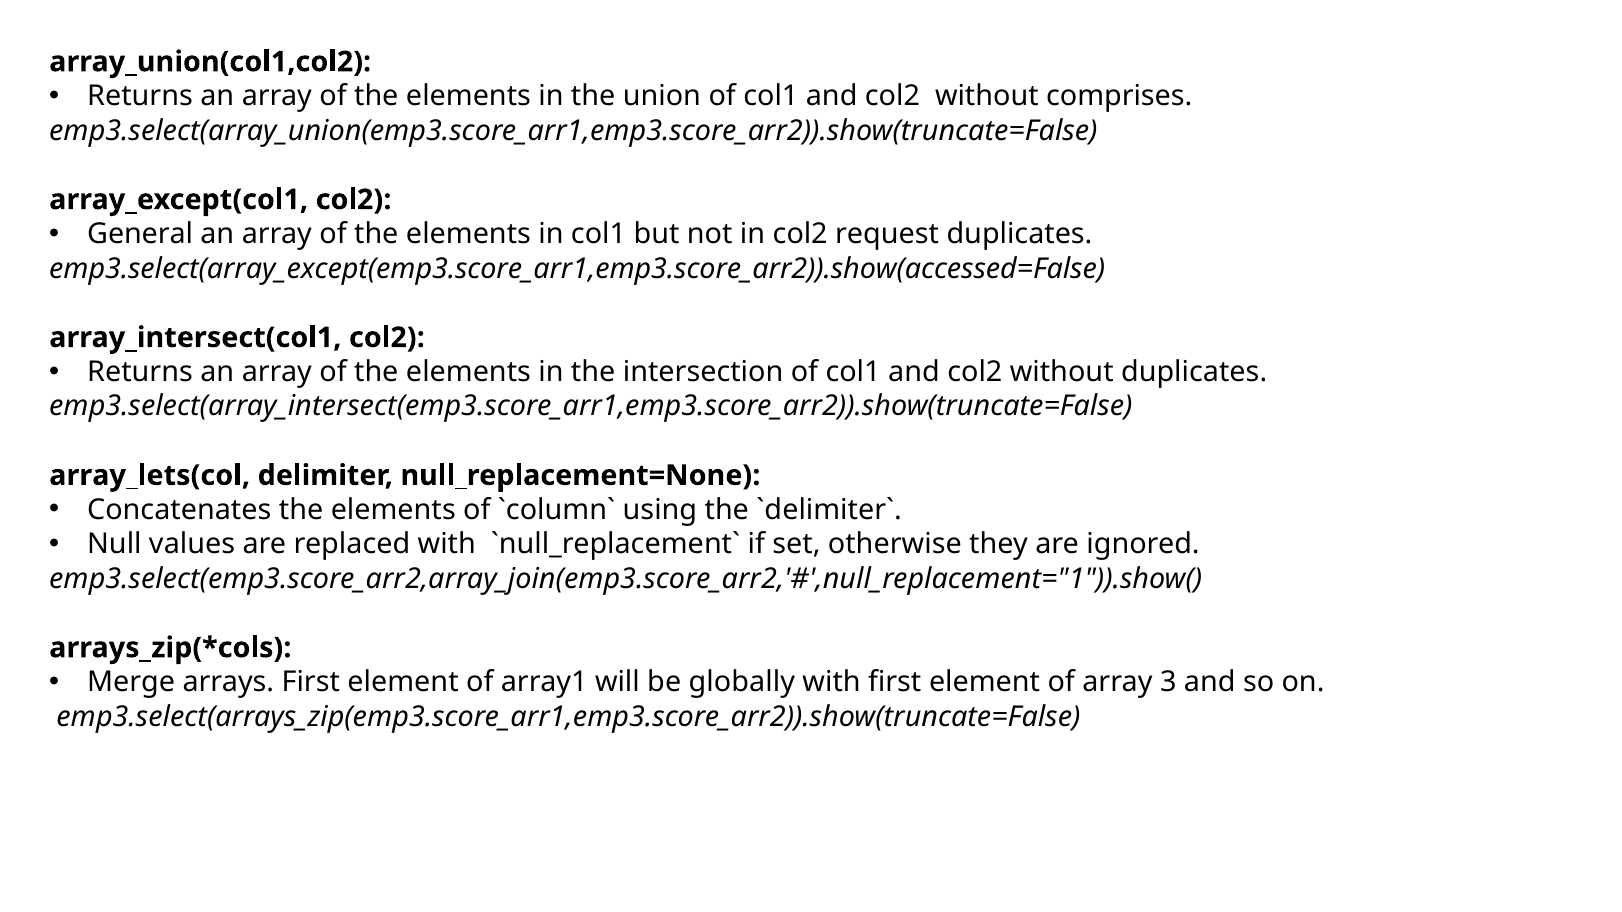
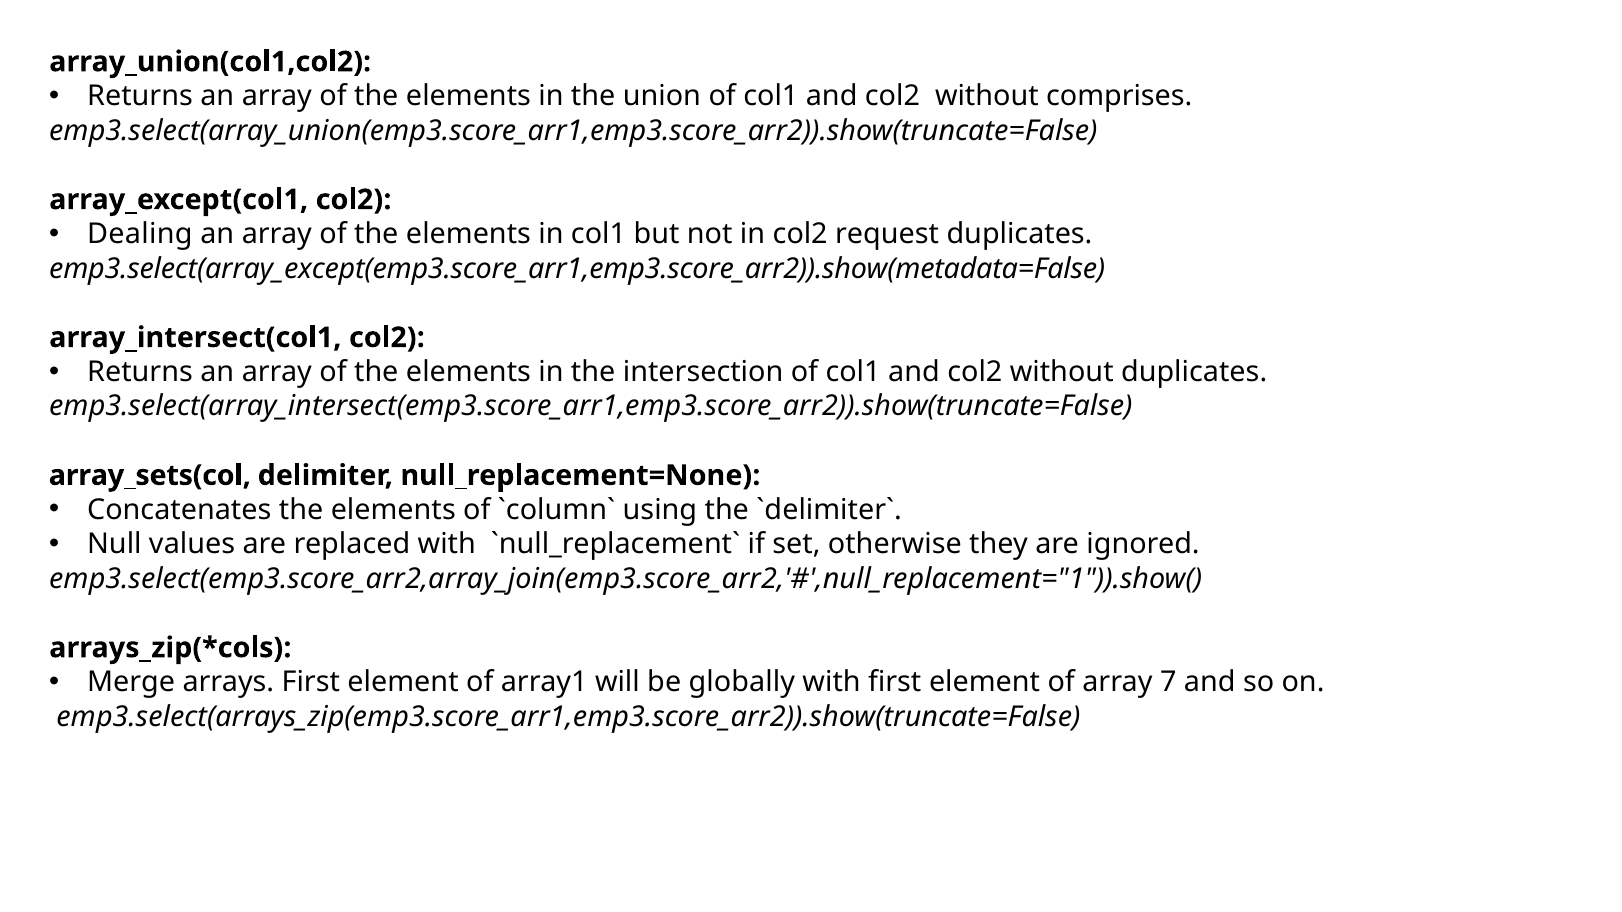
General: General -> Dealing
emp3.select(array_except(emp3.score_arr1,emp3.score_arr2)).show(accessed=False: emp3.select(array_except(emp3.score_arr1,emp3.score_arr2)).show(accessed=False -> emp3.select(array_except(emp3.score_arr1,emp3.score_arr2)).show(metadata=False
array_lets(col: array_lets(col -> array_sets(col
3: 3 -> 7
